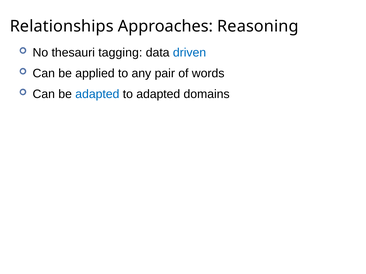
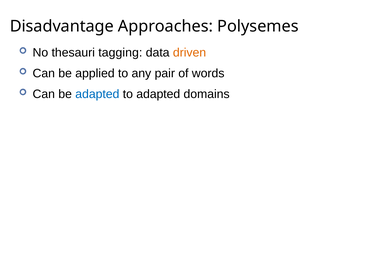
Relationships: Relationships -> Disadvantage
Reasoning: Reasoning -> Polysemes
driven colour: blue -> orange
